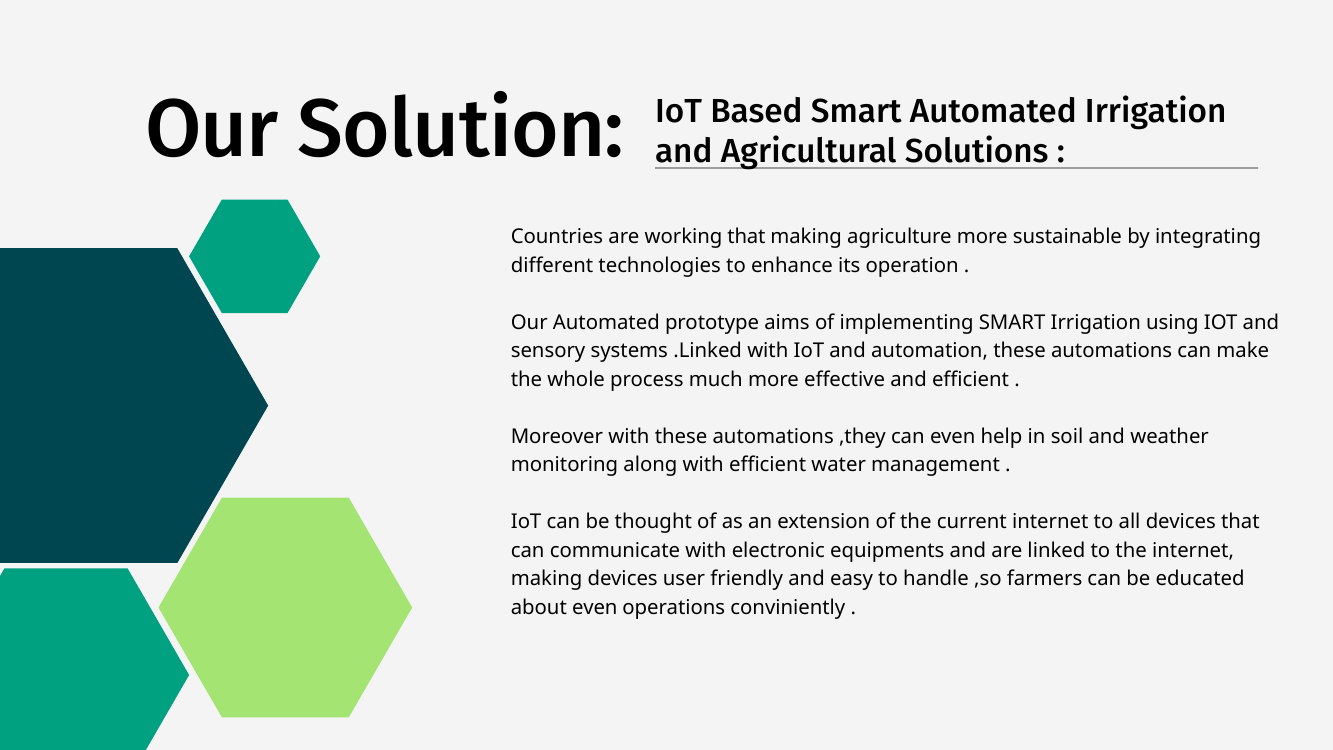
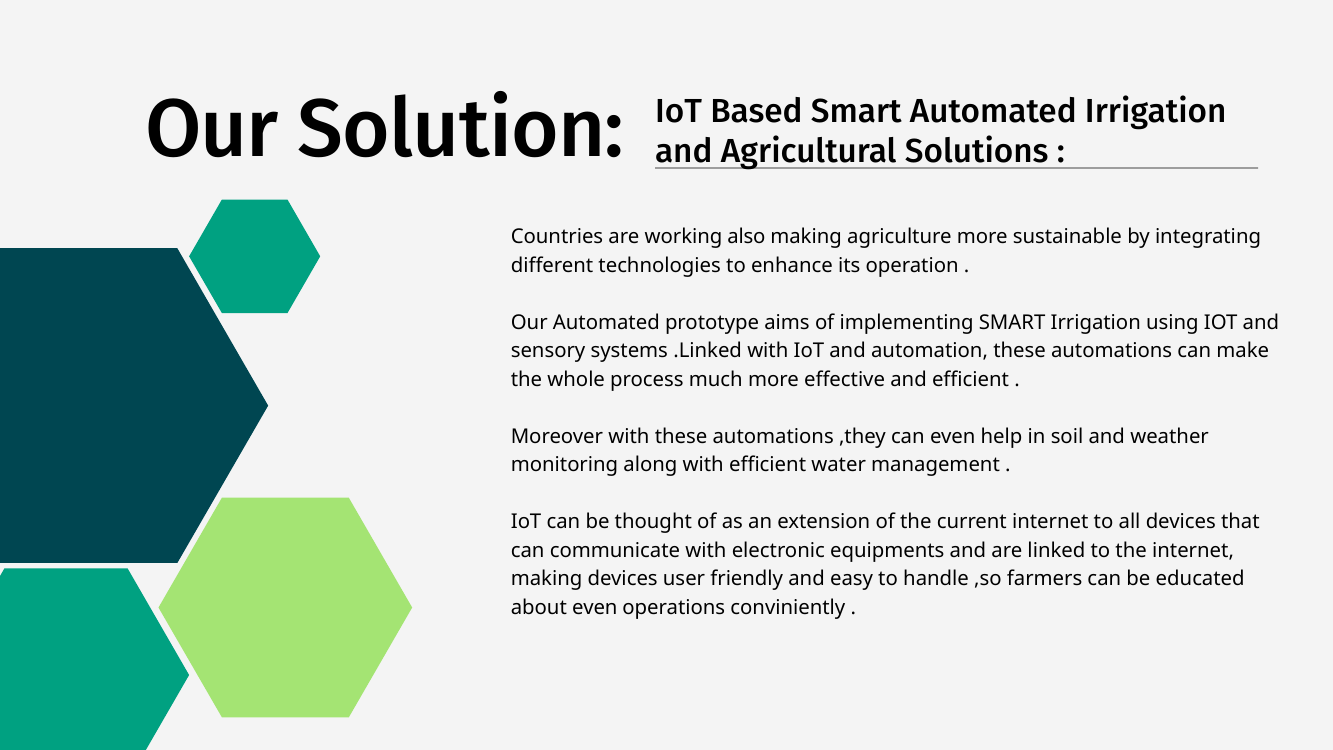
working that: that -> also
